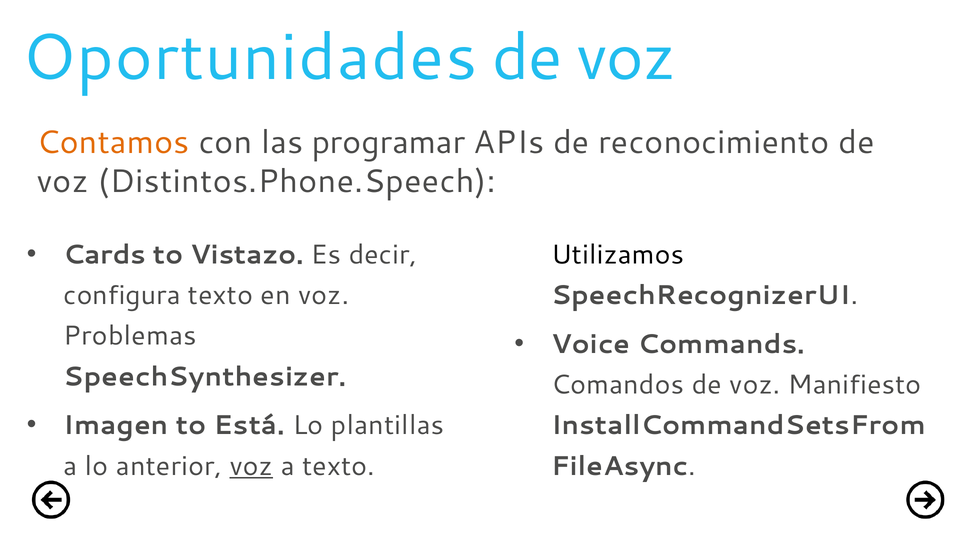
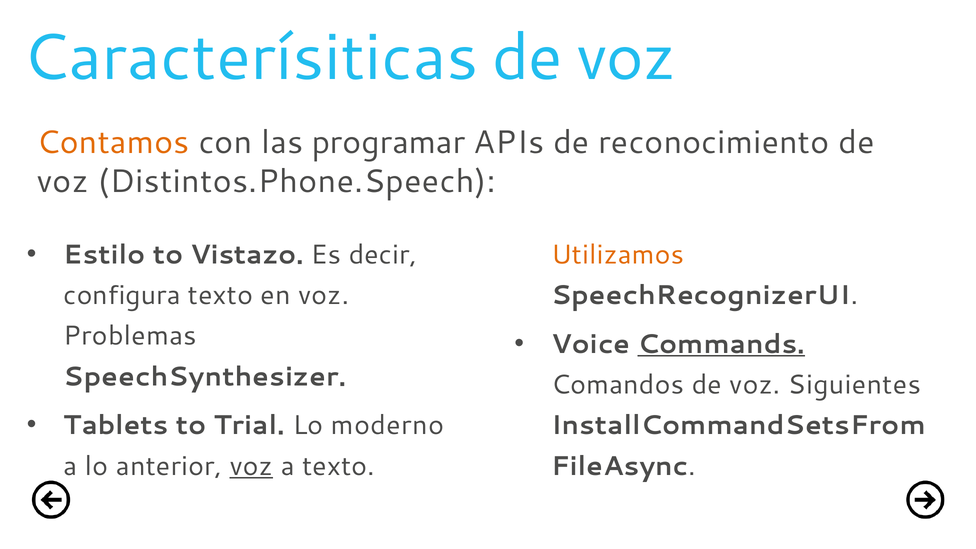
Oportunidades: Oportunidades -> Caracterísiticas
Cards: Cards -> Estilo
Utilizamos colour: black -> orange
Commands underline: none -> present
Manifiesto: Manifiesto -> Siguientes
Imagen: Imagen -> Tablets
Está: Está -> Trial
plantillas: plantillas -> moderno
